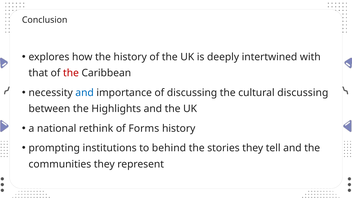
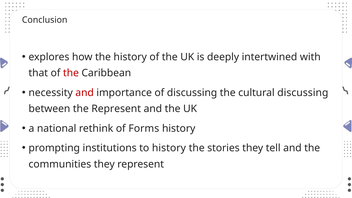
and at (85, 93) colour: blue -> red
the Highlights: Highlights -> Represent
to behind: behind -> history
